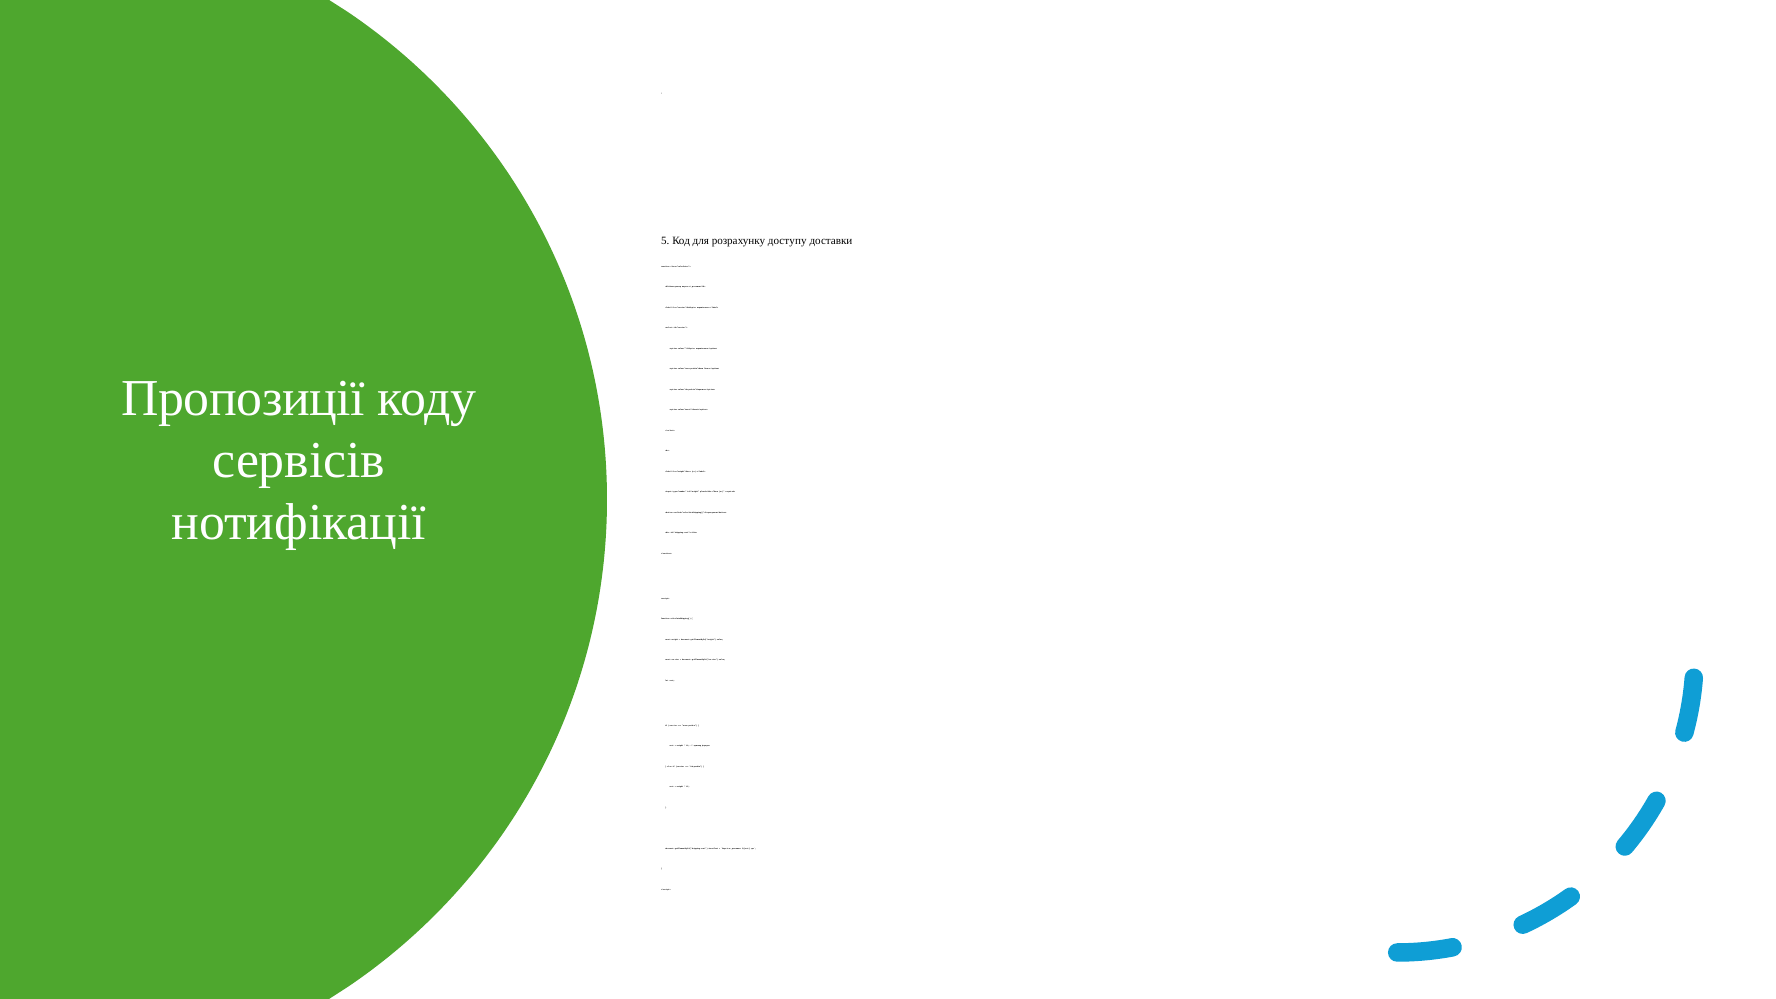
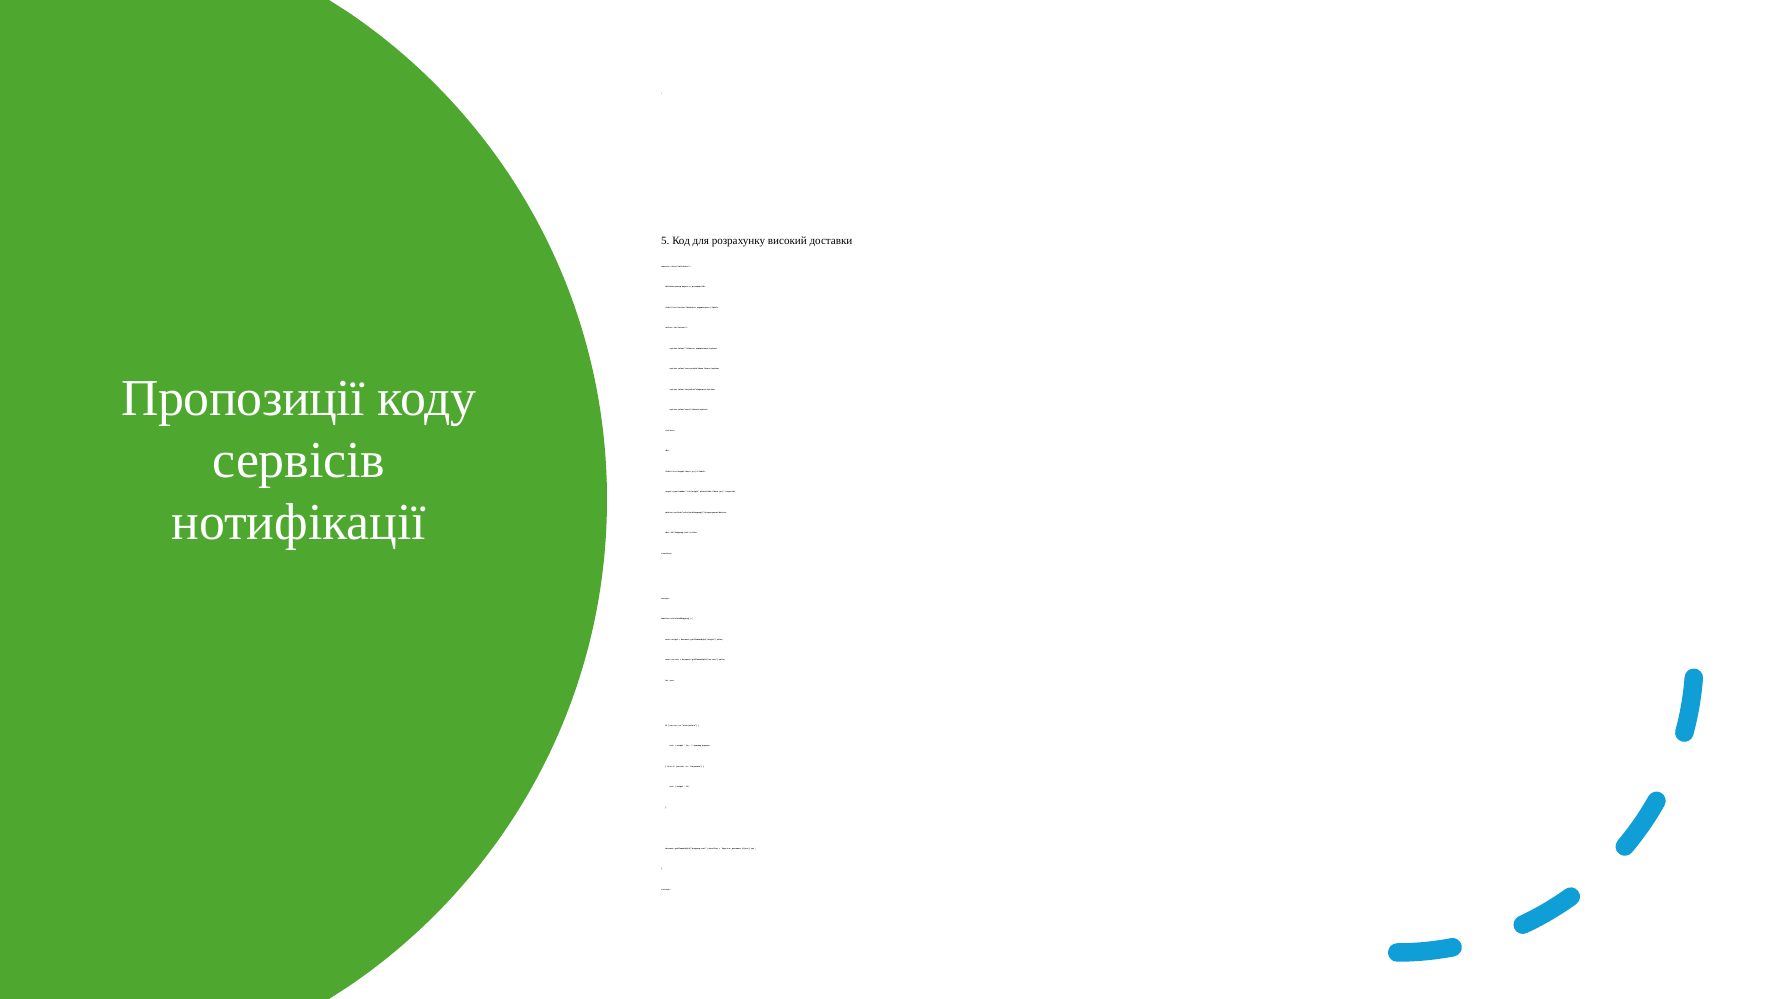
доступу: доступу -> високий
